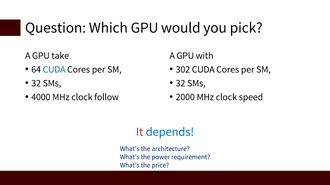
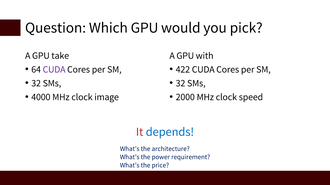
CUDA at (54, 70) colour: blue -> purple
302: 302 -> 422
follow: follow -> image
